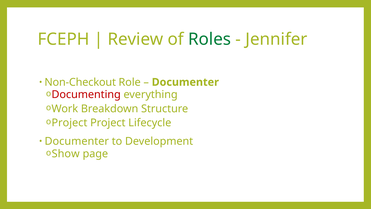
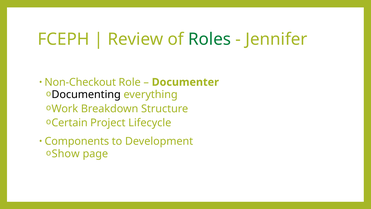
Documenting colour: red -> black
Project at (69, 123): Project -> Certain
Documenter at (77, 141): Documenter -> Components
